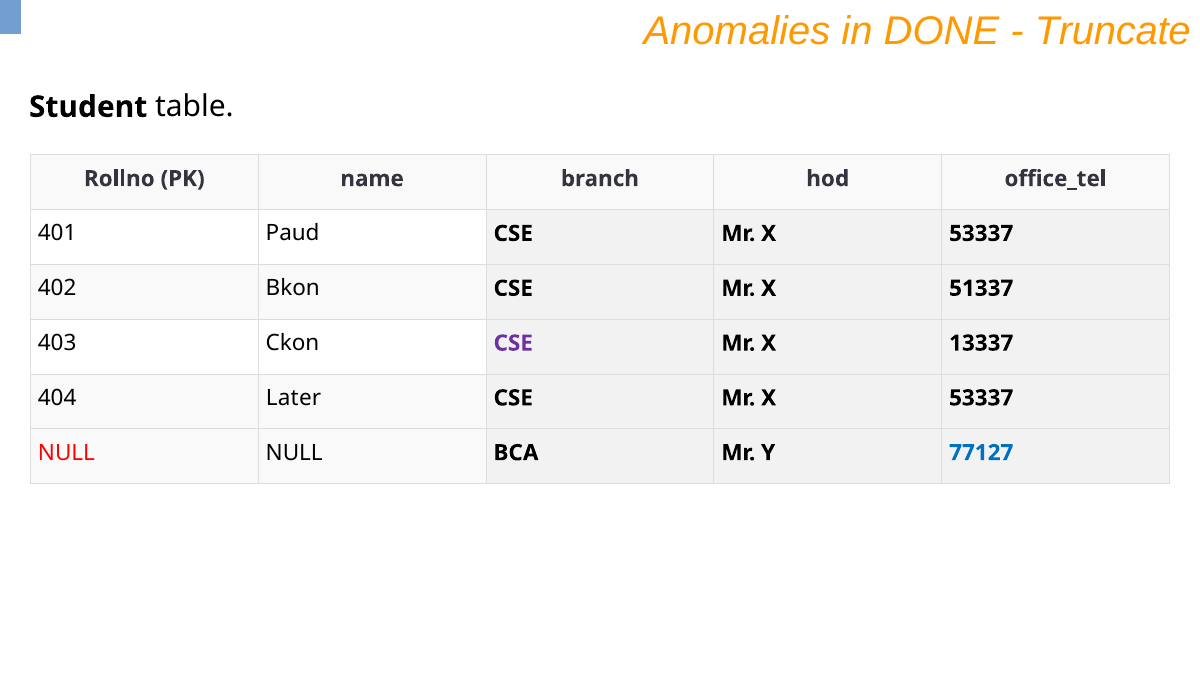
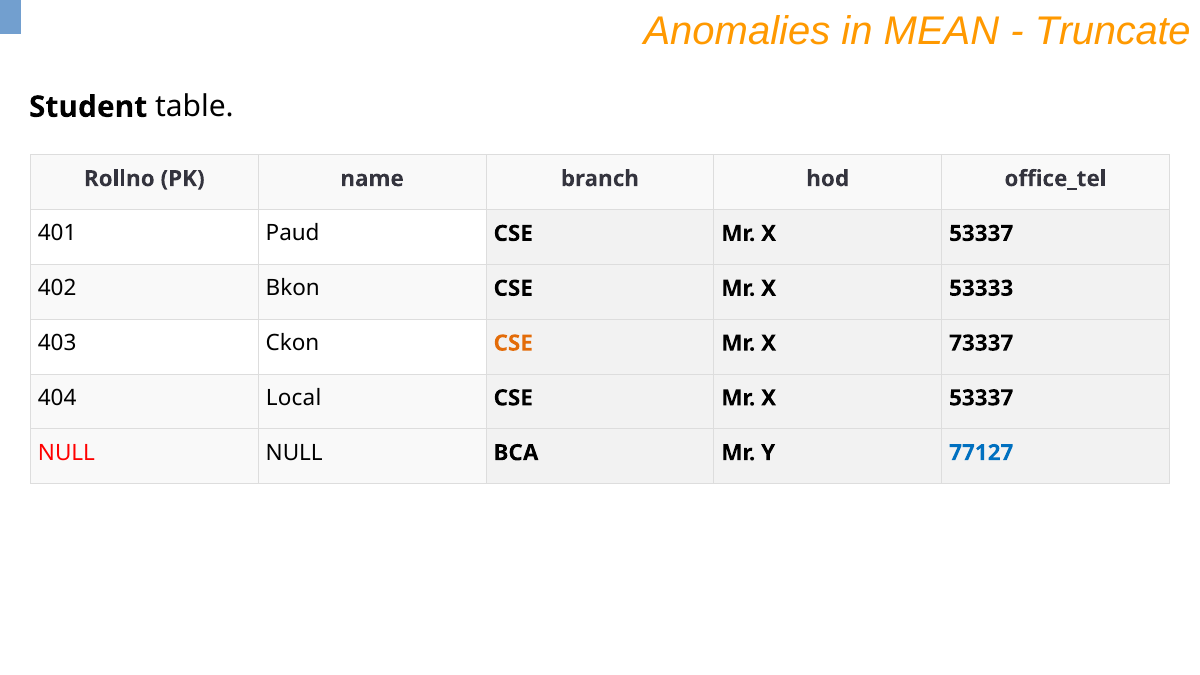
DONE: DONE -> MEAN
51337: 51337 -> 53333
CSE at (513, 343) colour: purple -> orange
13337: 13337 -> 73337
Later: Later -> Local
